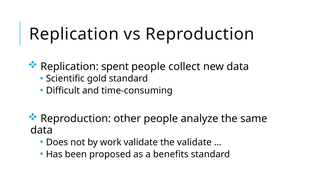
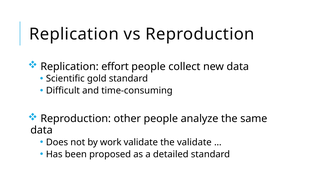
spent: spent -> effort
benefits: benefits -> detailed
